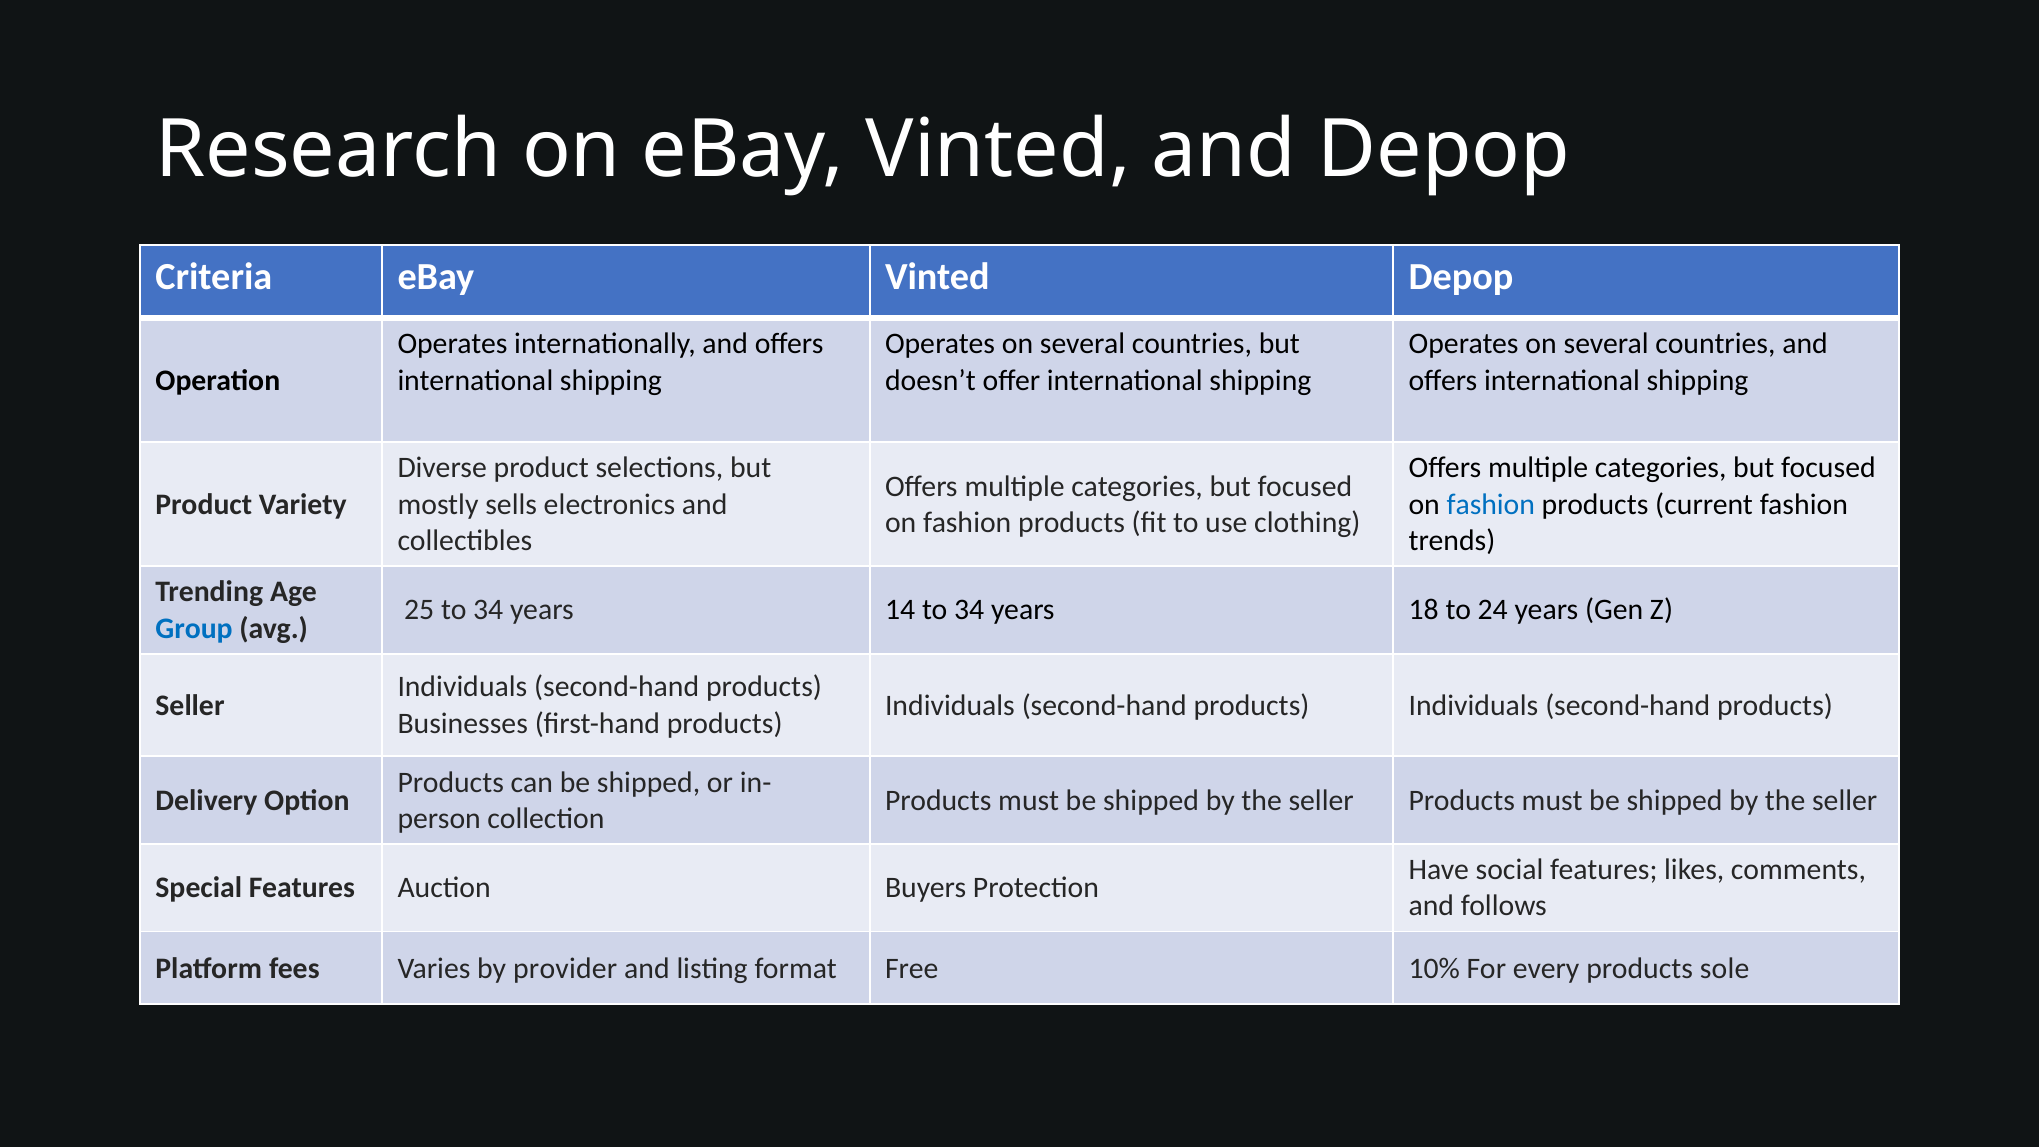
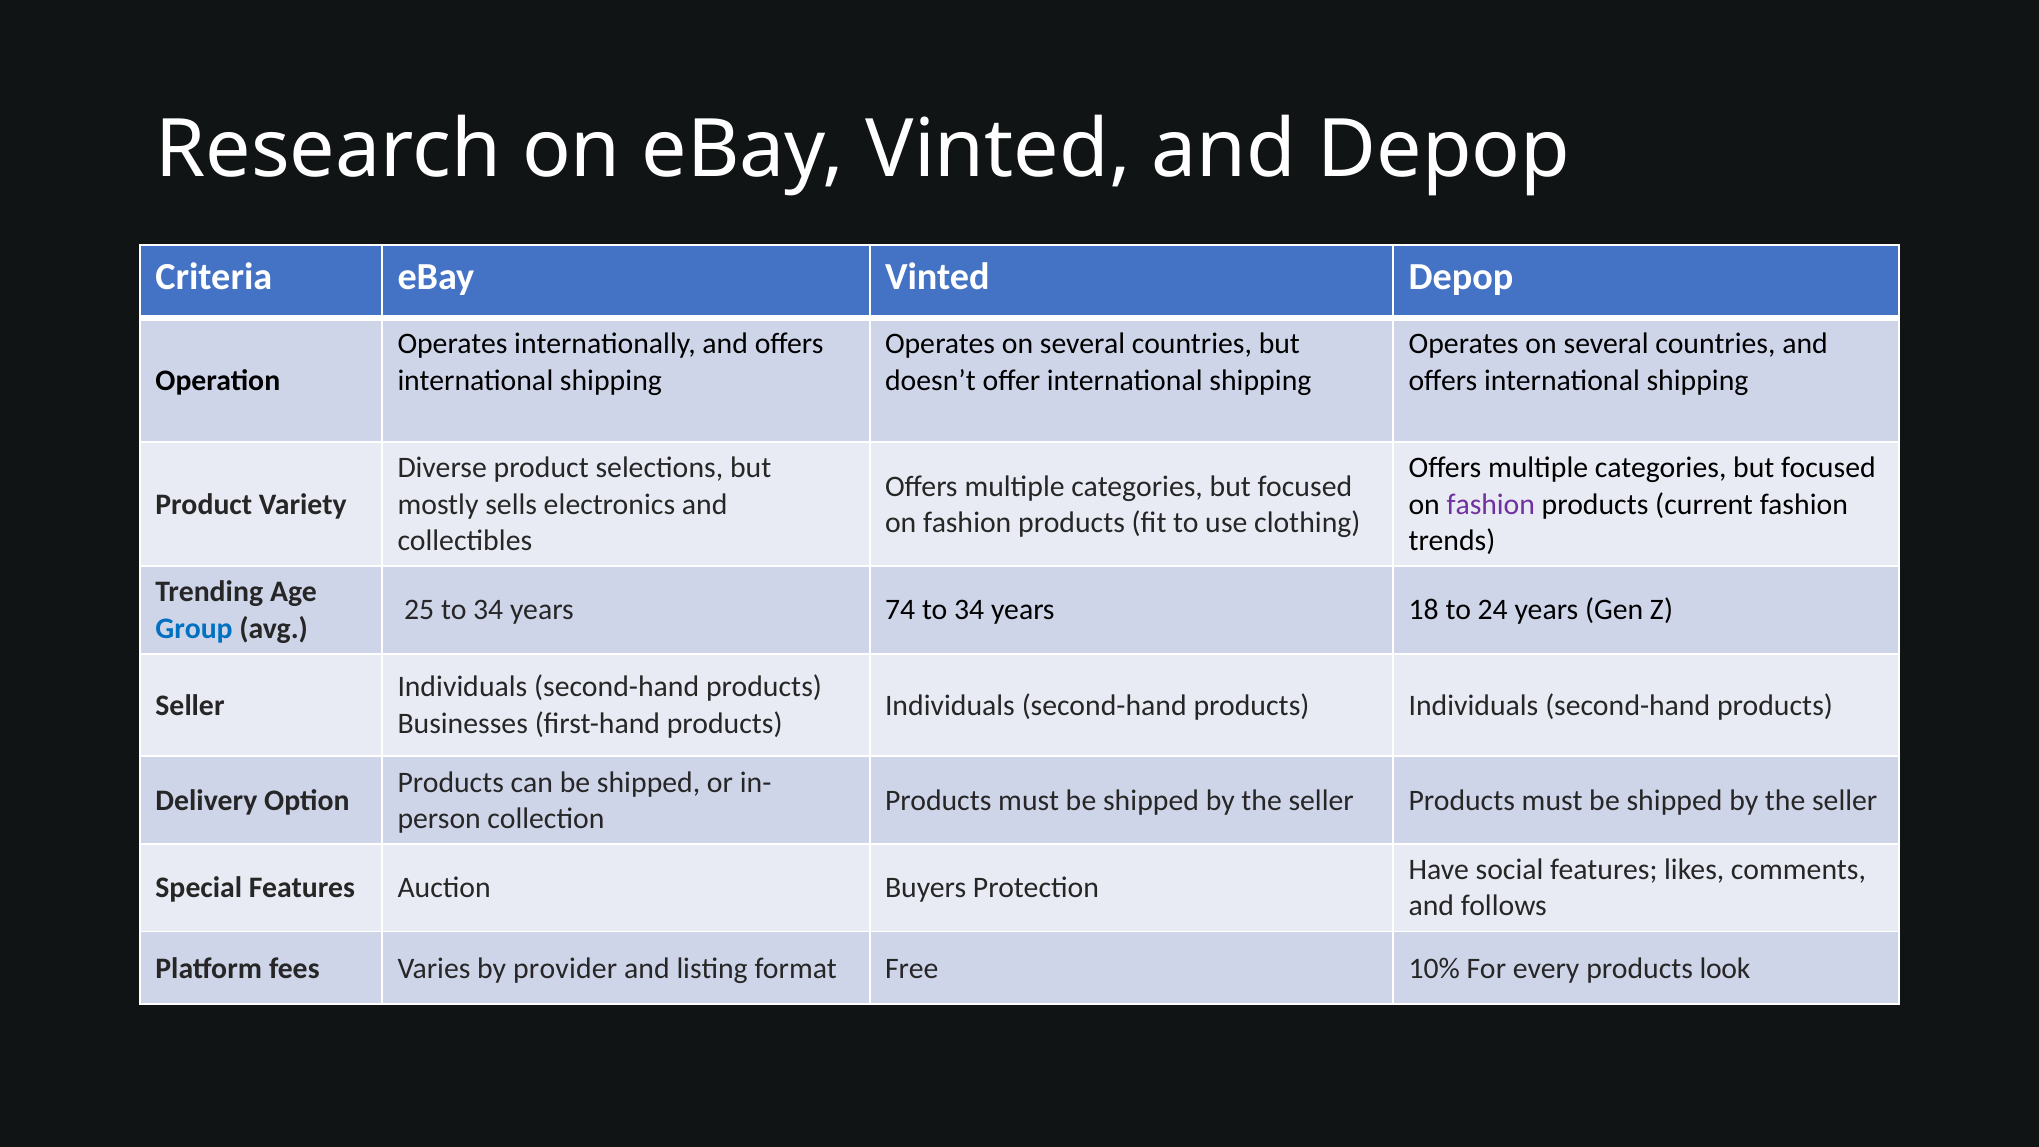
fashion at (1491, 504) colour: blue -> purple
14: 14 -> 74
sole: sole -> look
